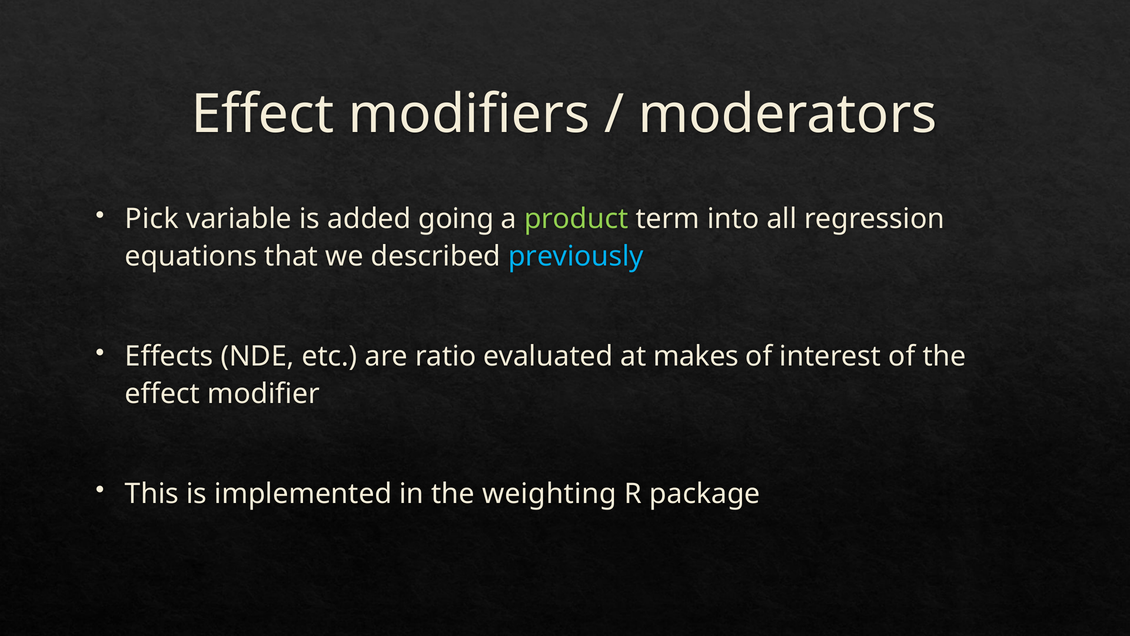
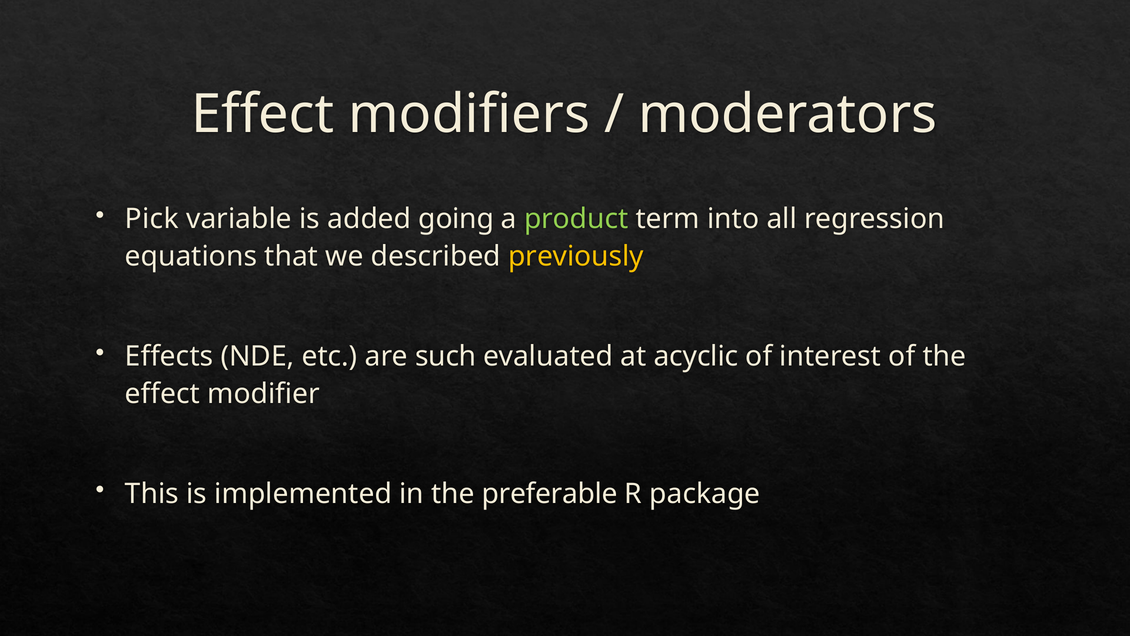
previously colour: light blue -> yellow
ratio: ratio -> such
makes: makes -> acyclic
weighting: weighting -> preferable
